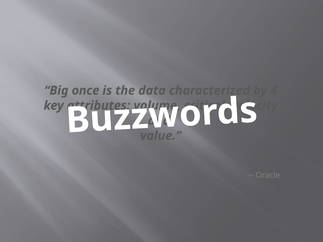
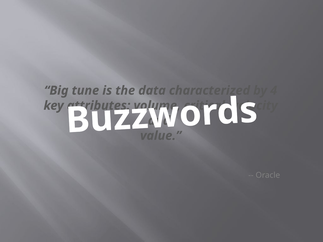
once: once -> tune
